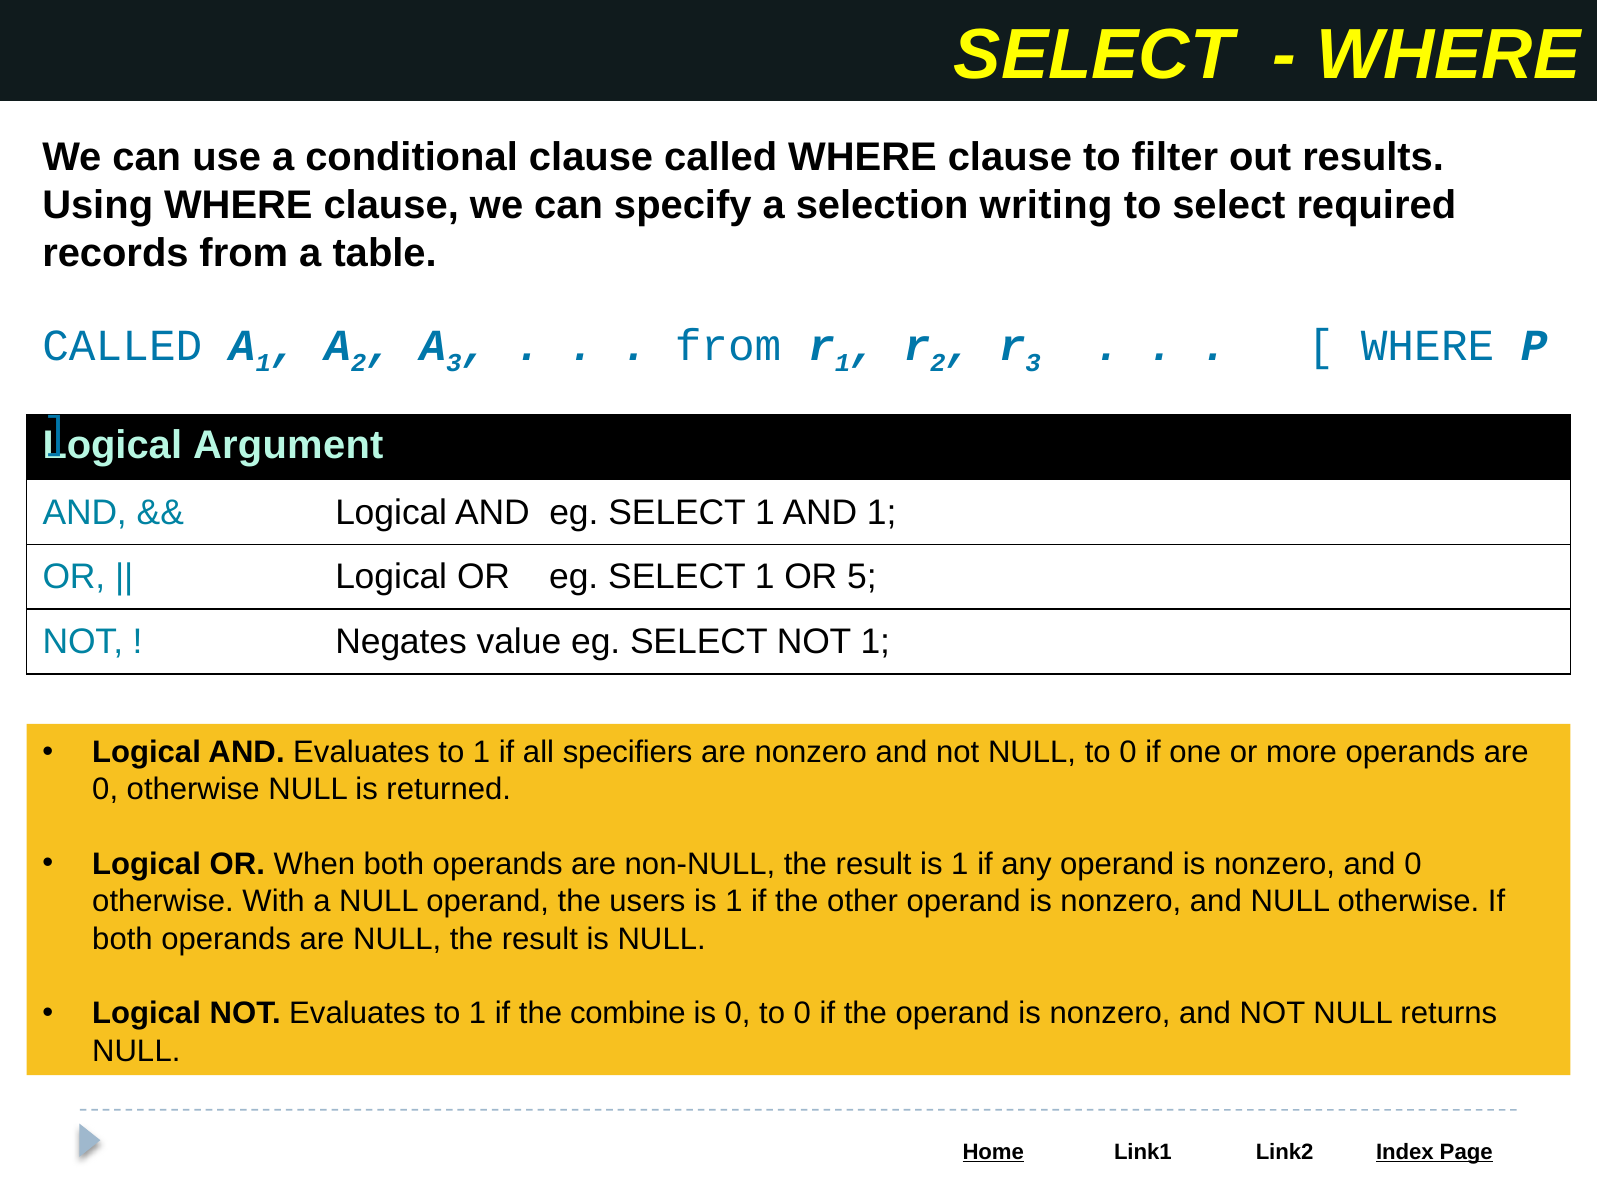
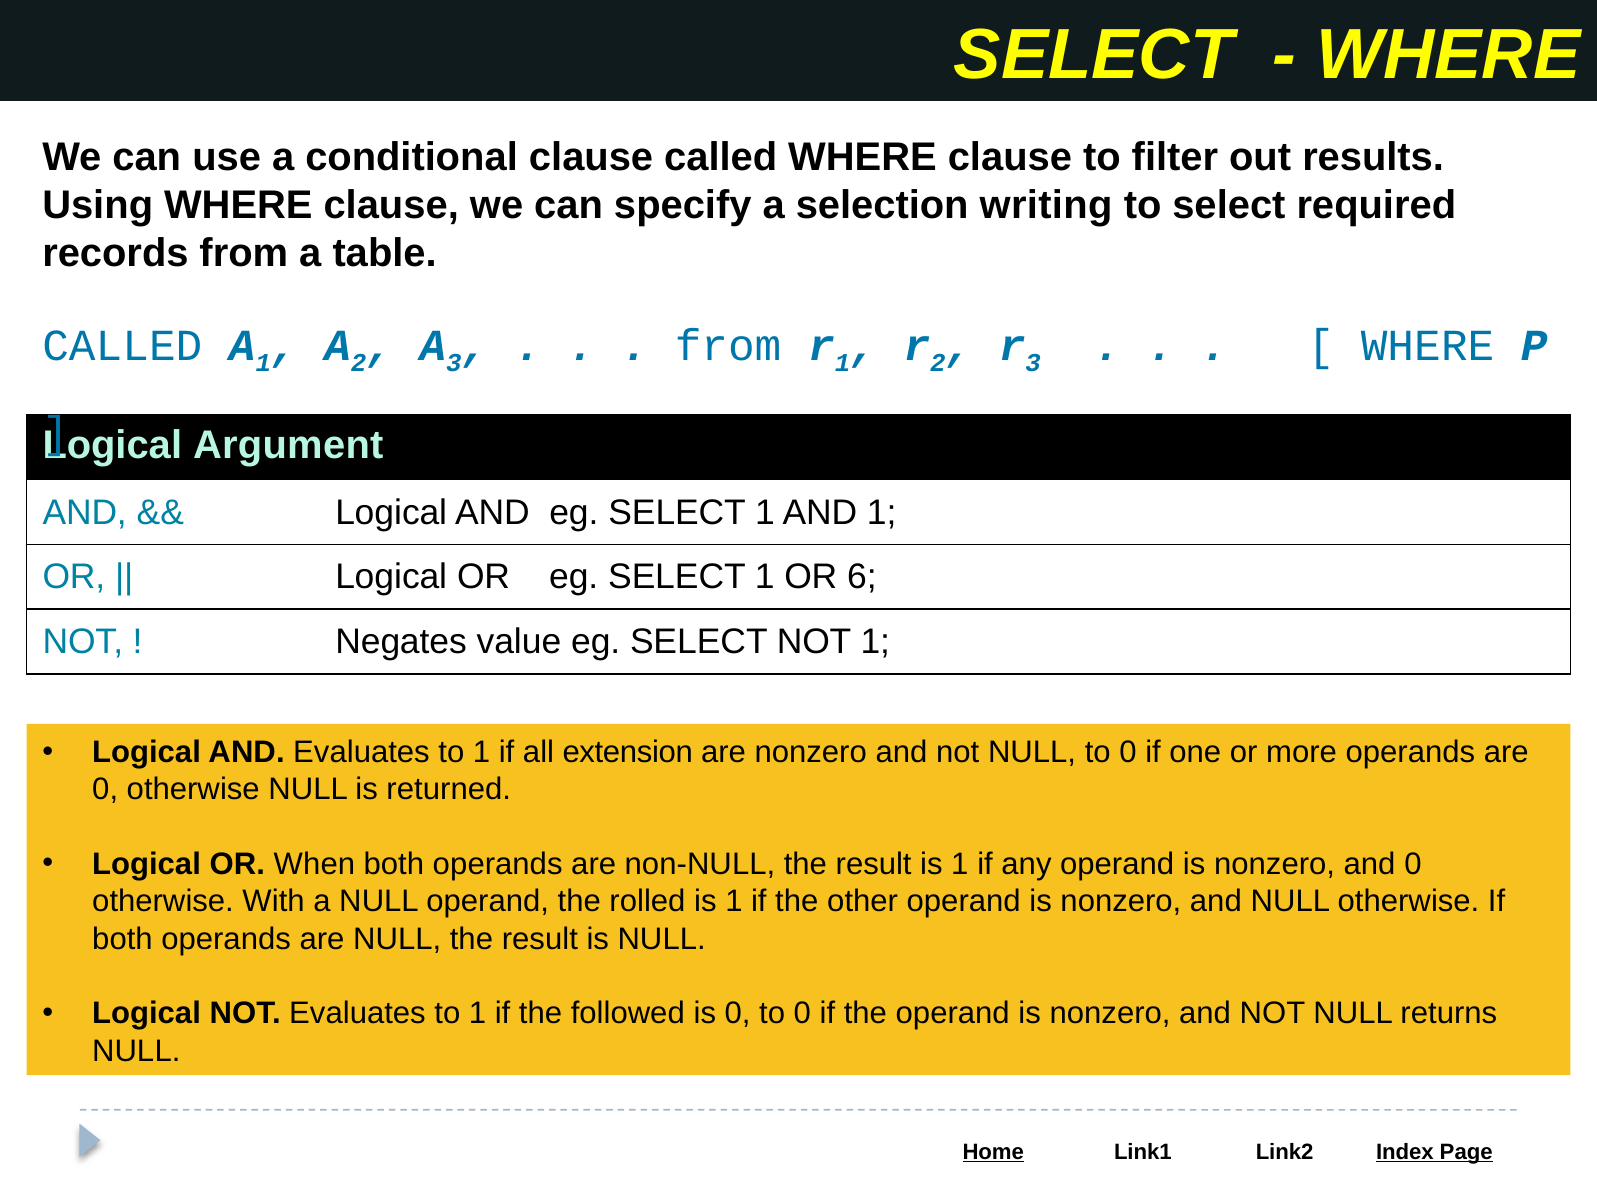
5: 5 -> 6
specifiers: specifiers -> extension
users: users -> rolled
combine: combine -> followed
